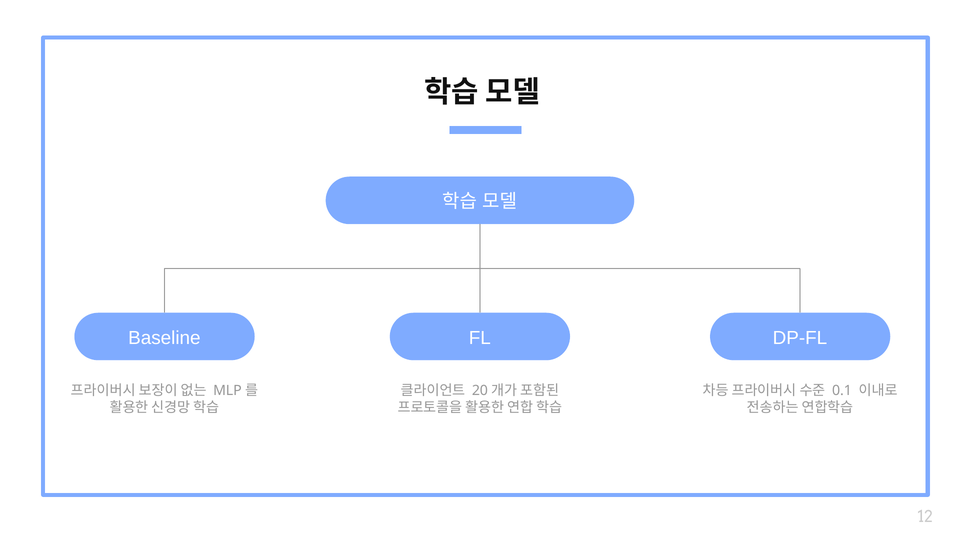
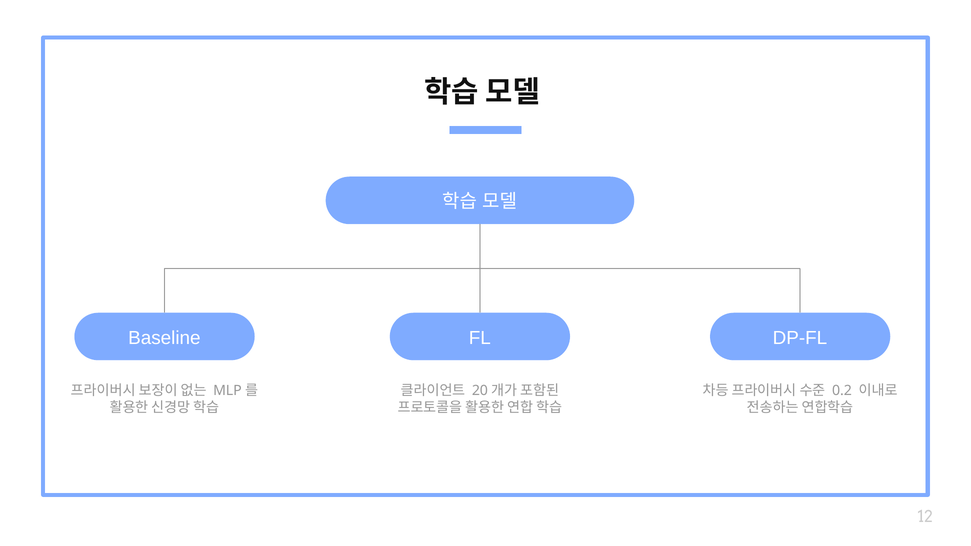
0.1: 0.1 -> 0.2
